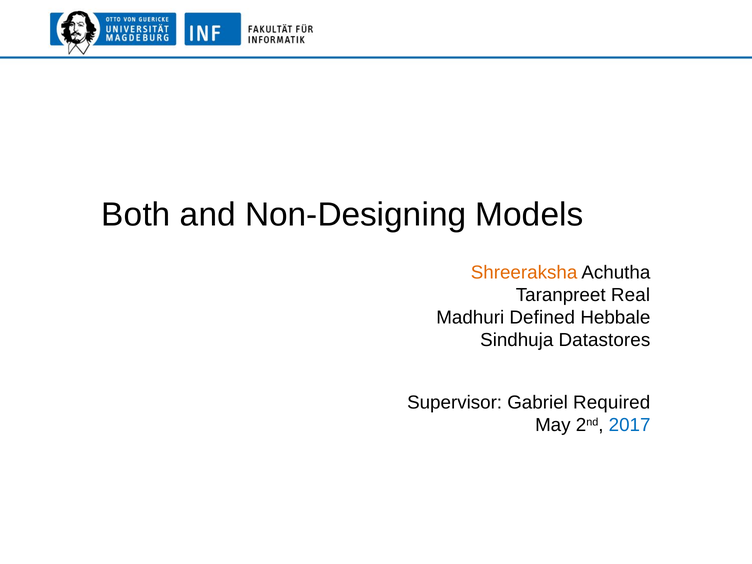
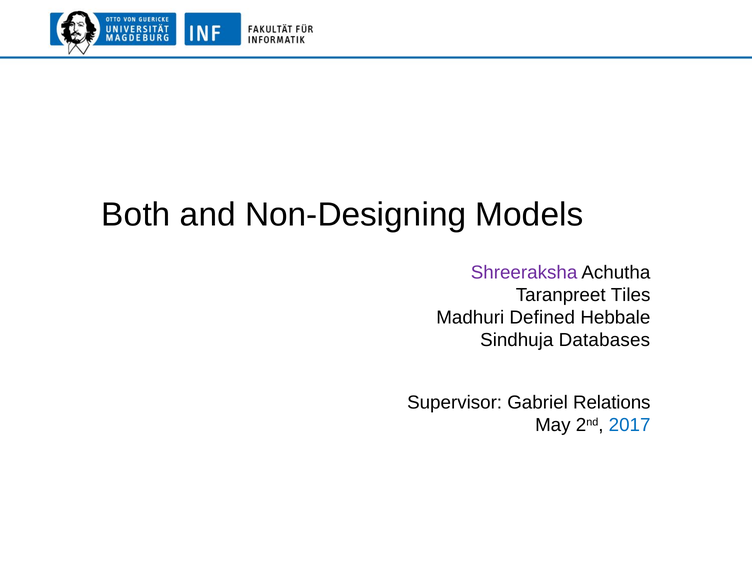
Shreeraksha colour: orange -> purple
Real: Real -> Tiles
Datastores: Datastores -> Databases
Required: Required -> Relations
